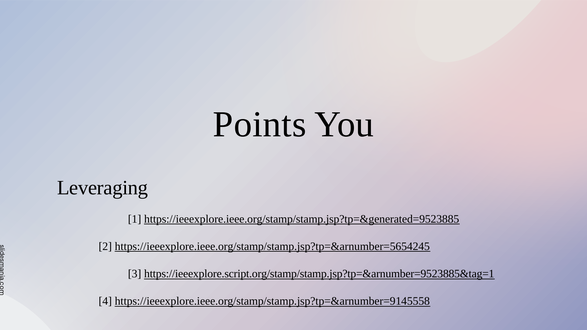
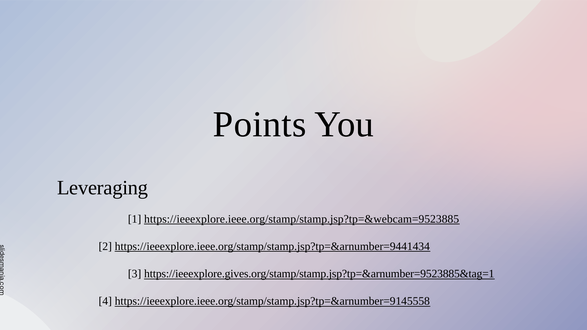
https://ieeexplore.ieee.org/stamp/stamp.jsp?tp=&generated=9523885: https://ieeexplore.ieee.org/stamp/stamp.jsp?tp=&generated=9523885 -> https://ieeexplore.ieee.org/stamp/stamp.jsp?tp=&webcam=9523885
https://ieeexplore.ieee.org/stamp/stamp.jsp?tp=&arnumber=5654245: https://ieeexplore.ieee.org/stamp/stamp.jsp?tp=&arnumber=5654245 -> https://ieeexplore.ieee.org/stamp/stamp.jsp?tp=&arnumber=9441434
https://ieeexplore.script.org/stamp/stamp.jsp?tp=&arnumber=9523885&tag=1: https://ieeexplore.script.org/stamp/stamp.jsp?tp=&arnumber=9523885&tag=1 -> https://ieeexplore.gives.org/stamp/stamp.jsp?tp=&arnumber=9523885&tag=1
